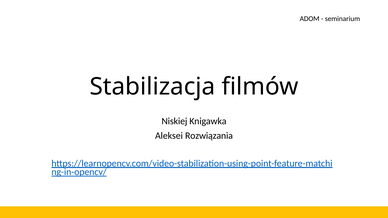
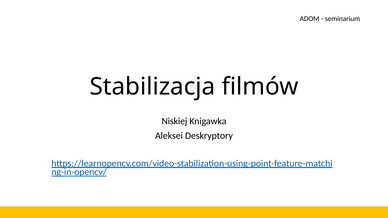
Rozwiązania: Rozwiązania -> Deskryptory
